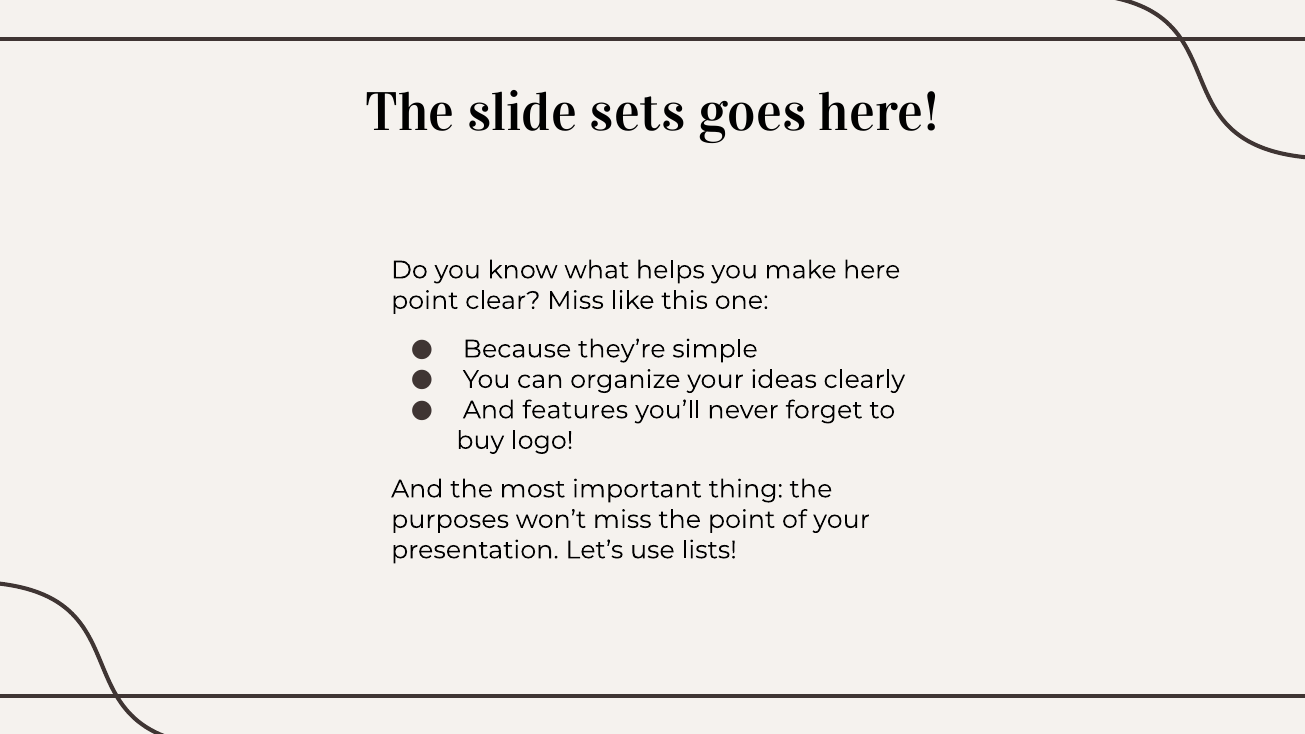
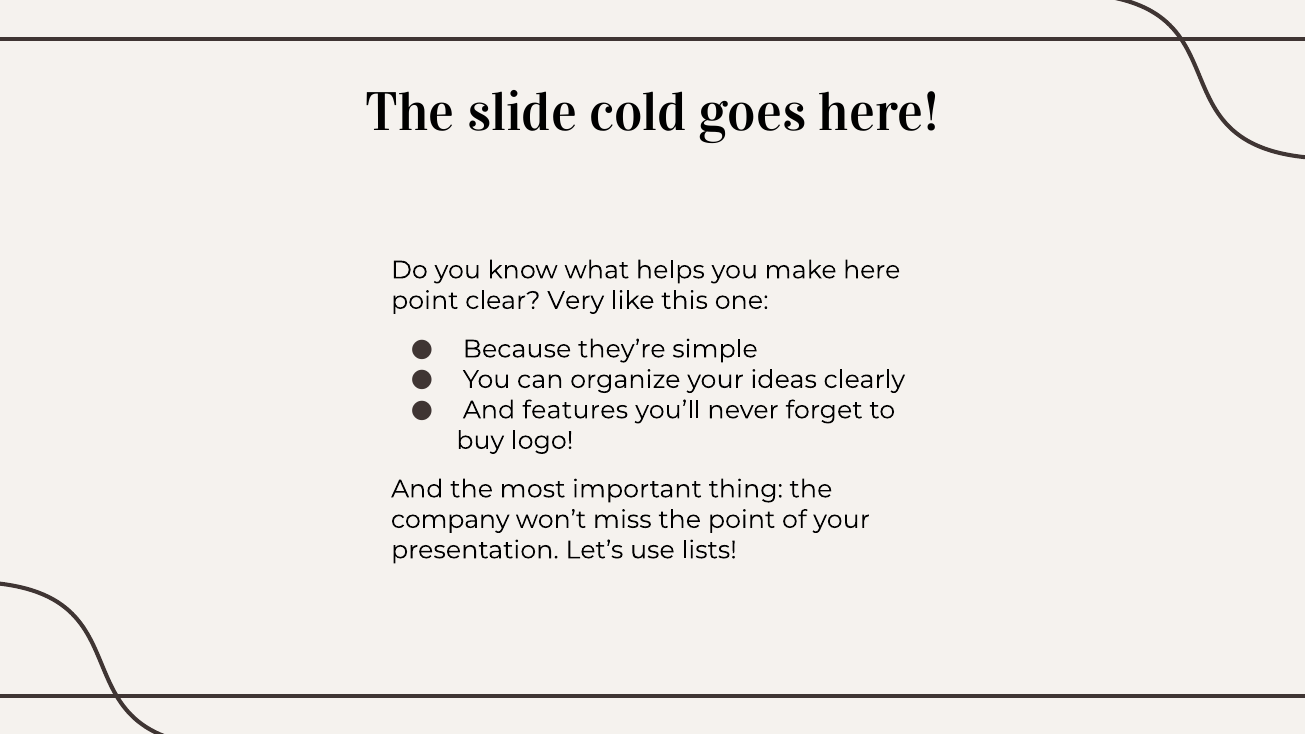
sets: sets -> cold
clear Miss: Miss -> Very
purposes: purposes -> company
